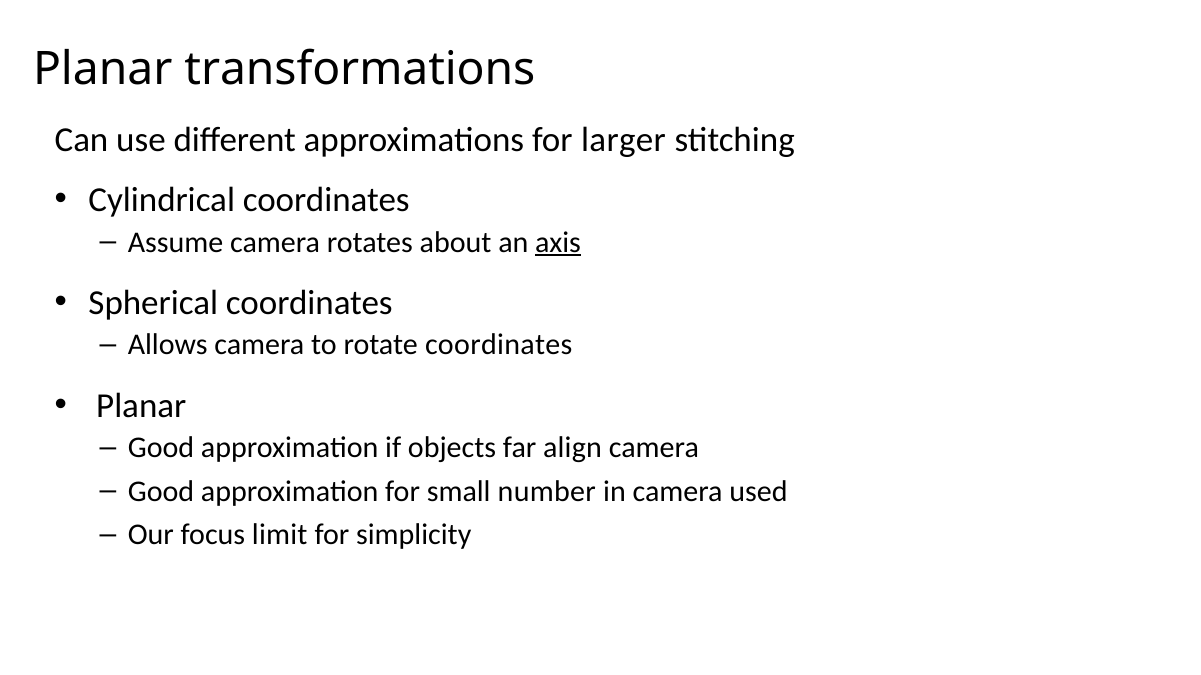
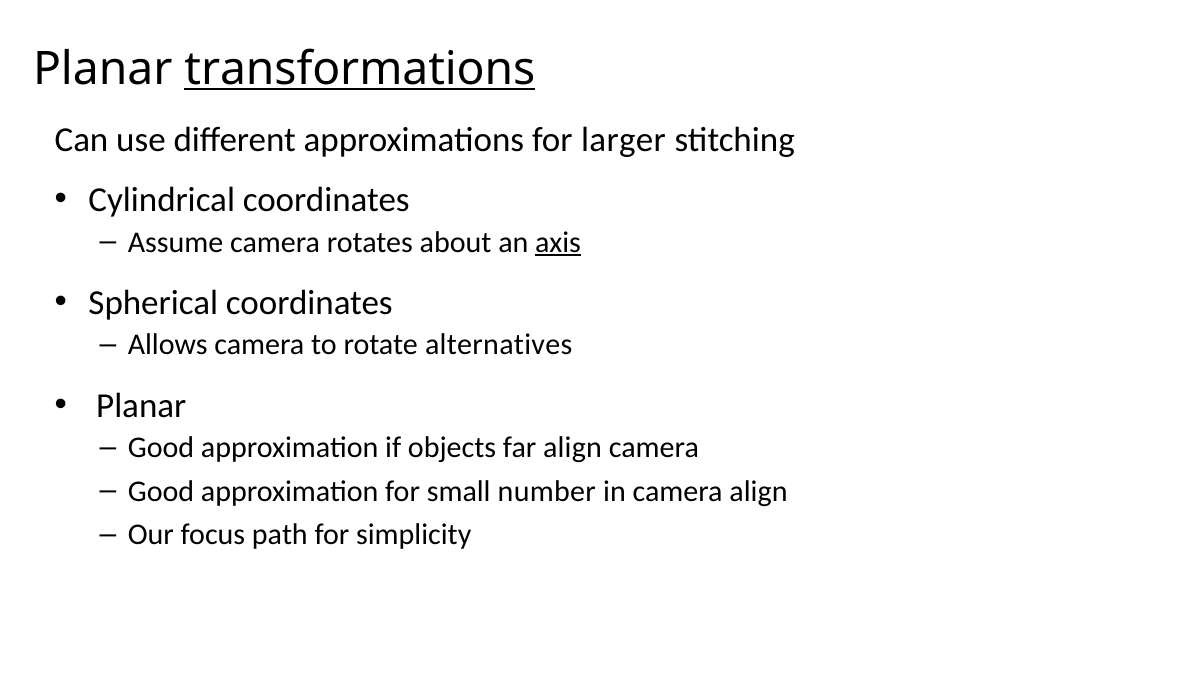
transformations underline: none -> present
rotate coordinates: coordinates -> alternatives
camera used: used -> align
limit: limit -> path
